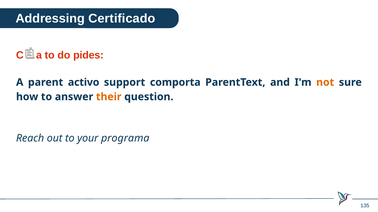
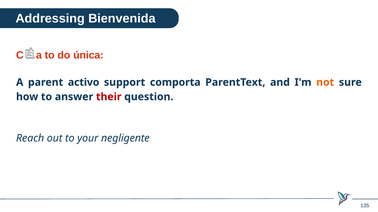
Certificado: Certificado -> Bienvenida
pides: pides -> única
their colour: orange -> red
programa: programa -> negligente
